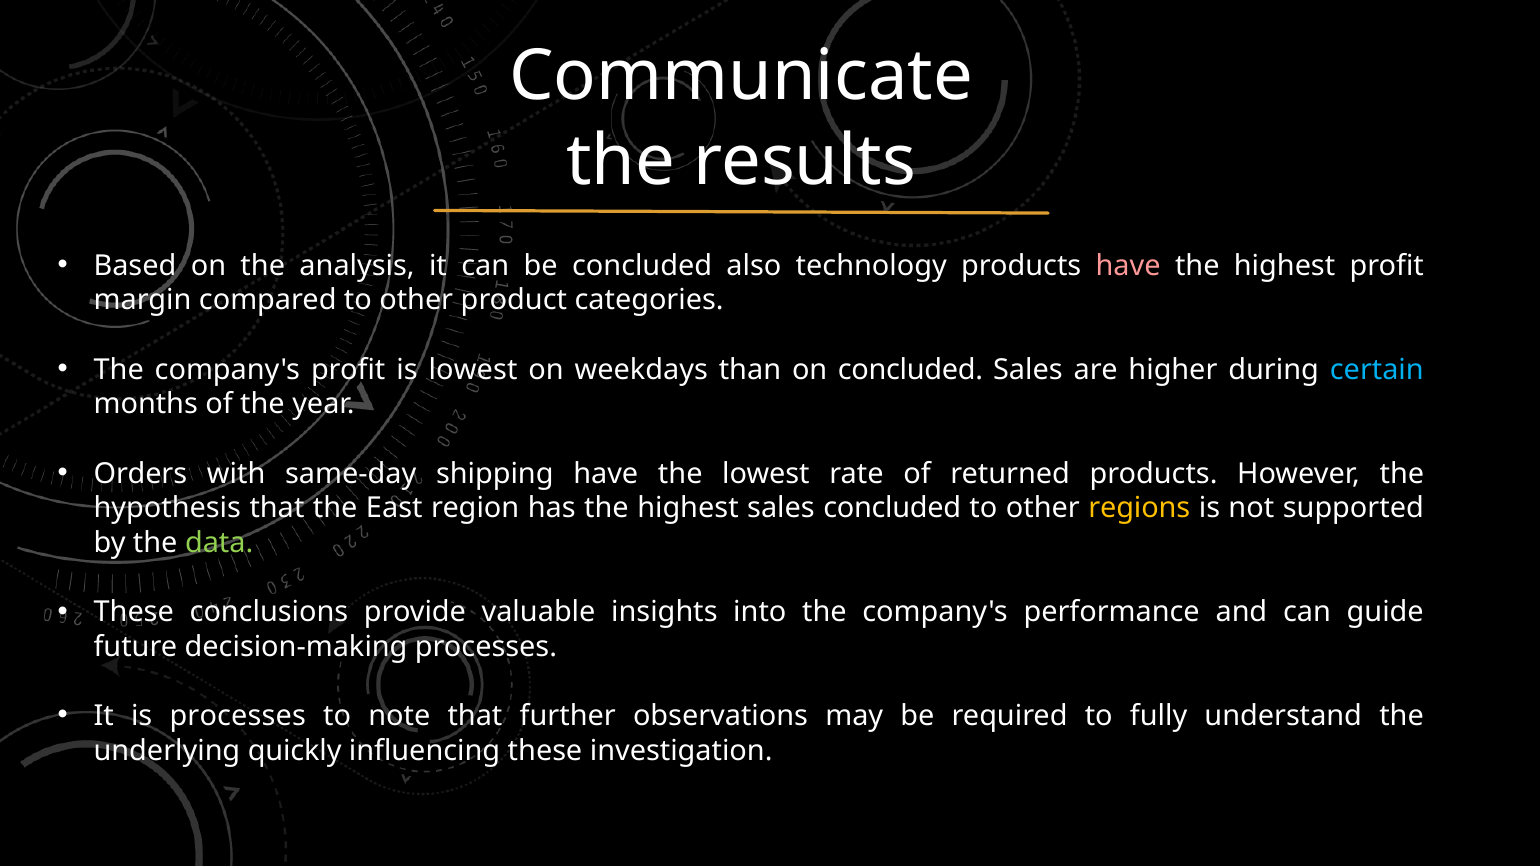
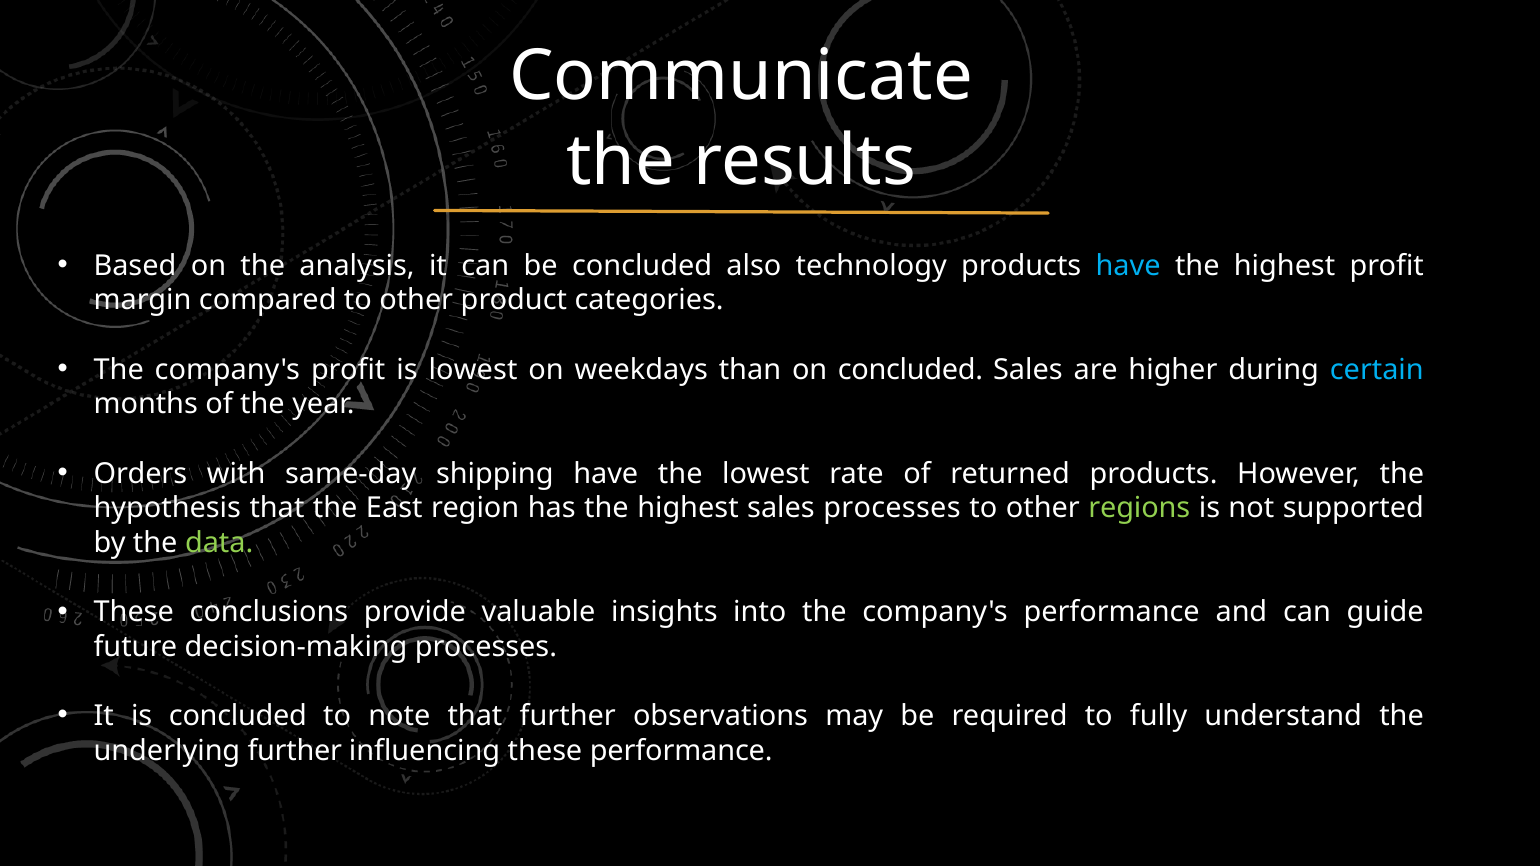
have at (1128, 266) colour: pink -> light blue
sales concluded: concluded -> processes
regions colour: yellow -> light green
is processes: processes -> concluded
underlying quickly: quickly -> further
these investigation: investigation -> performance
